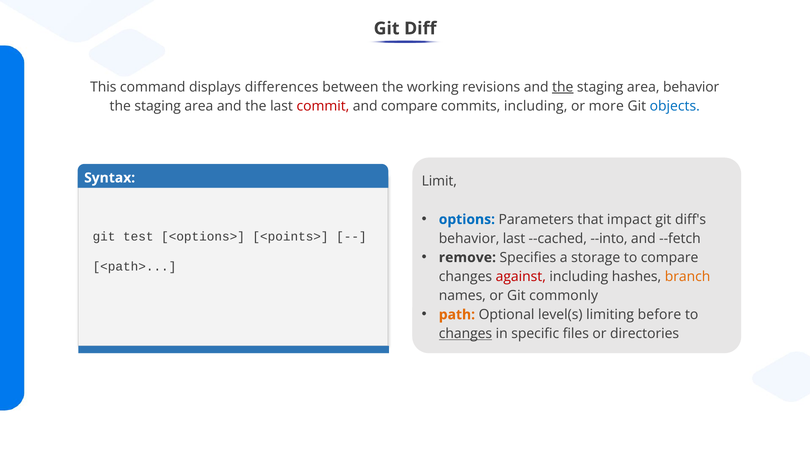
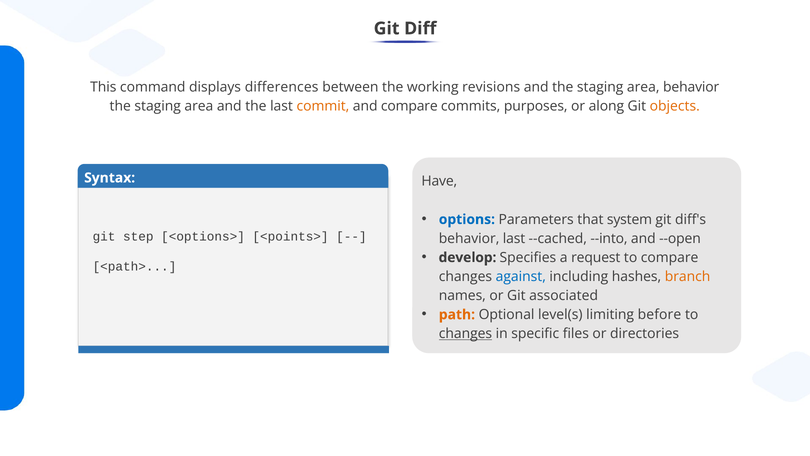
the at (563, 87) underline: present -> none
commit colour: red -> orange
commits including: including -> purposes
more: more -> along
objects colour: blue -> orange
Limit: Limit -> Have
impact: impact -> system
test: test -> step
--fetch: --fetch -> --open
remove: remove -> develop
storage: storage -> request
against colour: red -> blue
commonly: commonly -> associated
